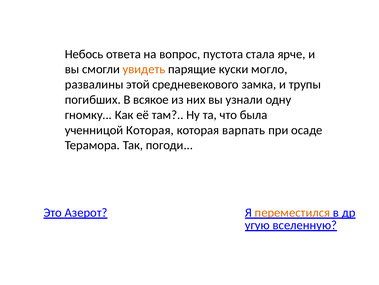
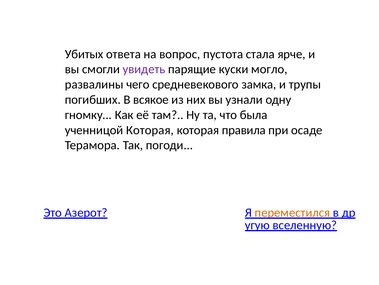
Небось: Небось -> Убитых
увидеть colour: orange -> purple
этой: этой -> чего
варпать: варпать -> правила
